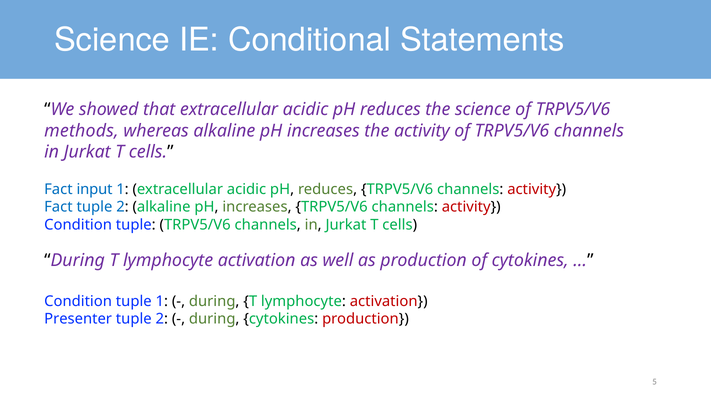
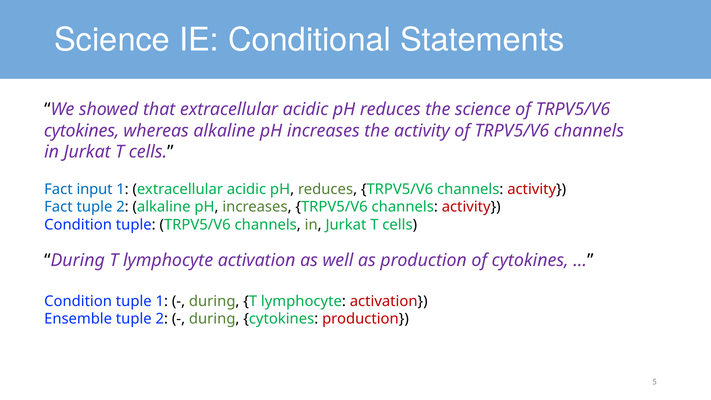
methods at (81, 131): methods -> cytokines
Presenter: Presenter -> Ensemble
